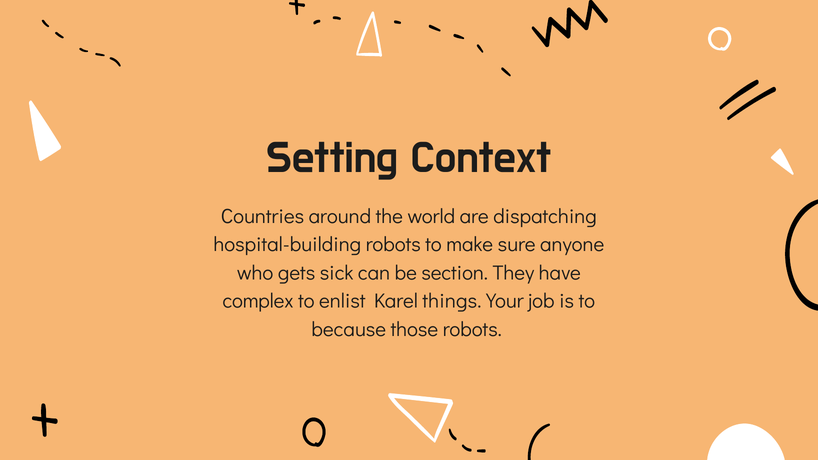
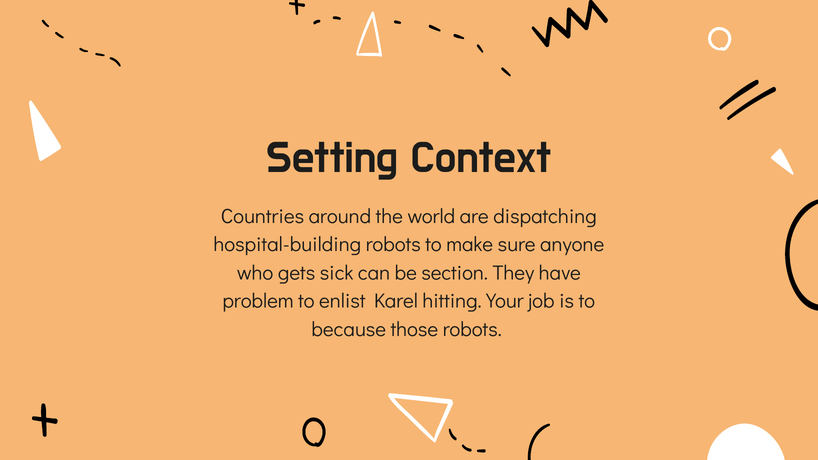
complex: complex -> problem
things: things -> hitting
